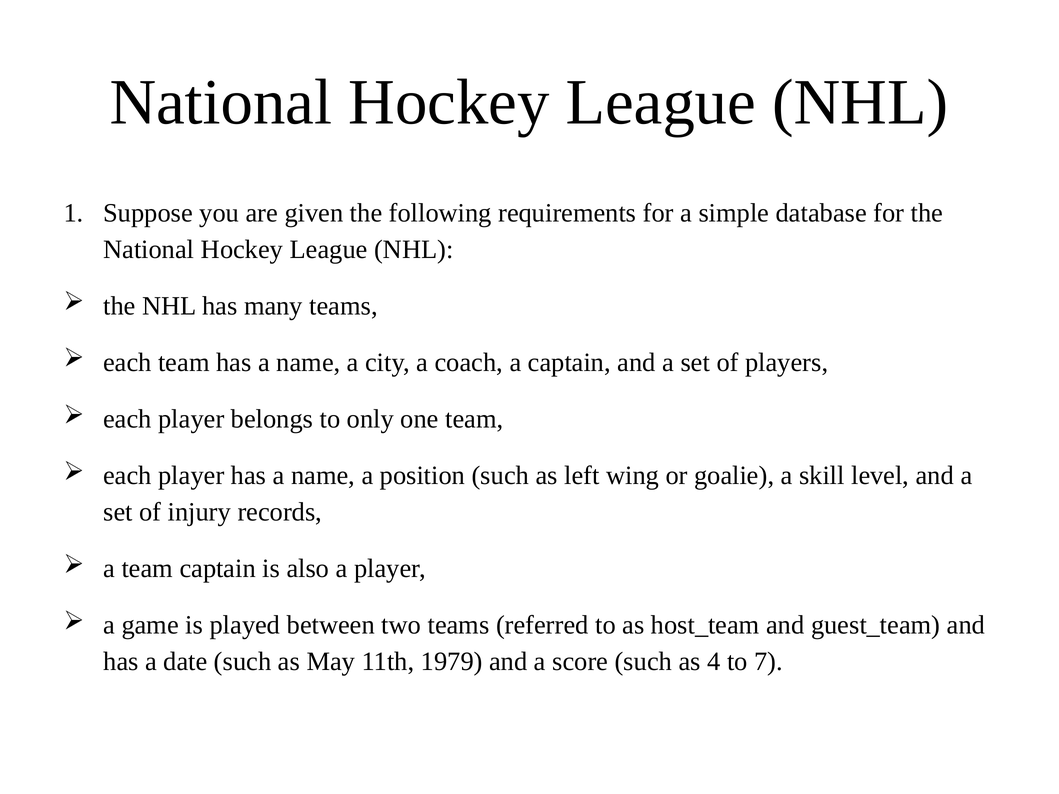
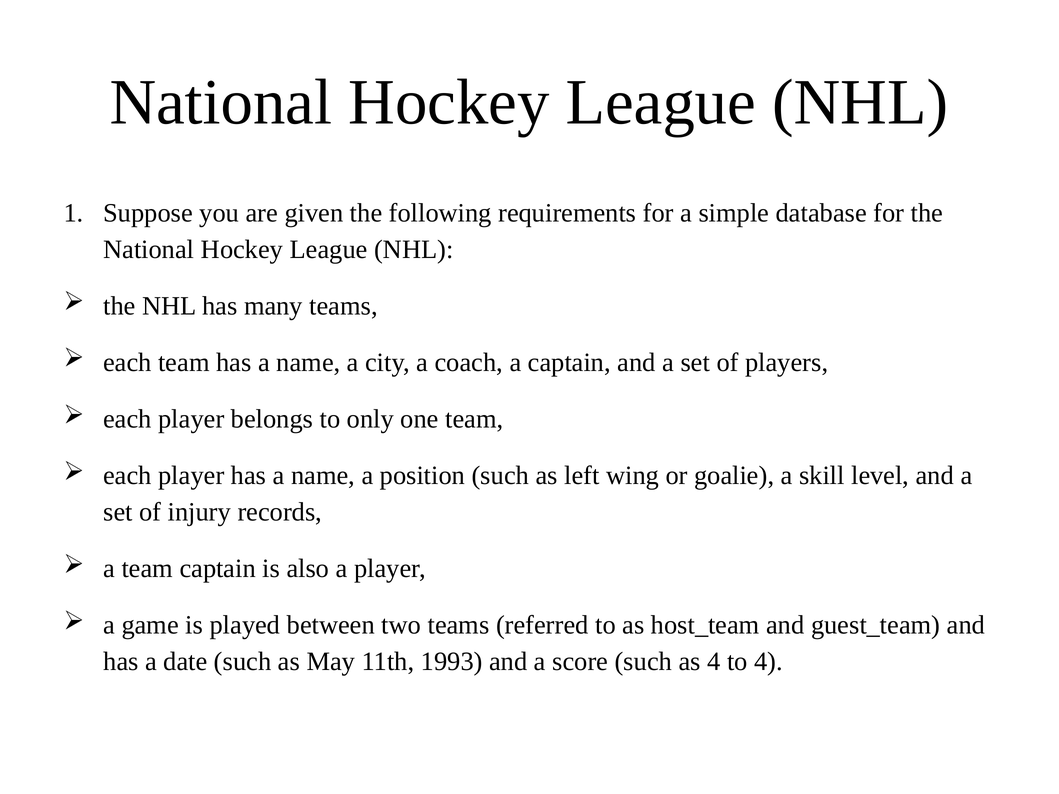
1979: 1979 -> 1993
to 7: 7 -> 4
